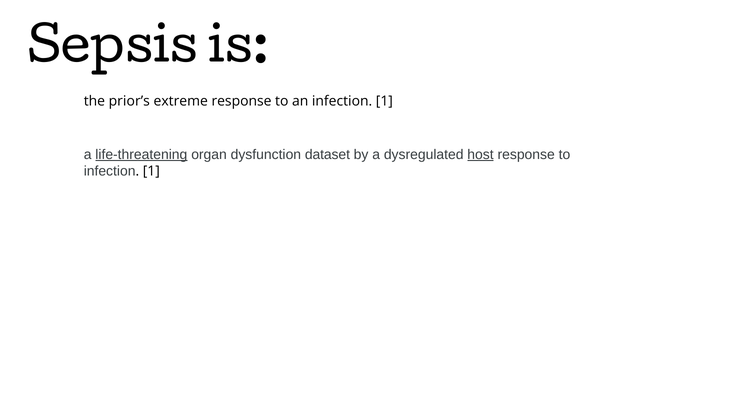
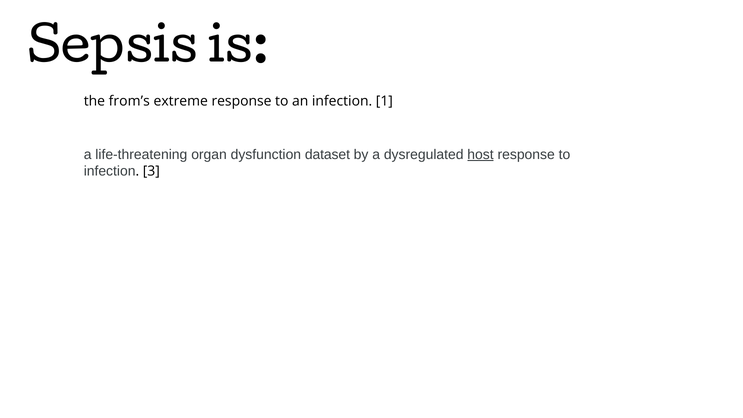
prior’s: prior’s -> from’s
life-threatening underline: present -> none
1 at (151, 171): 1 -> 3
